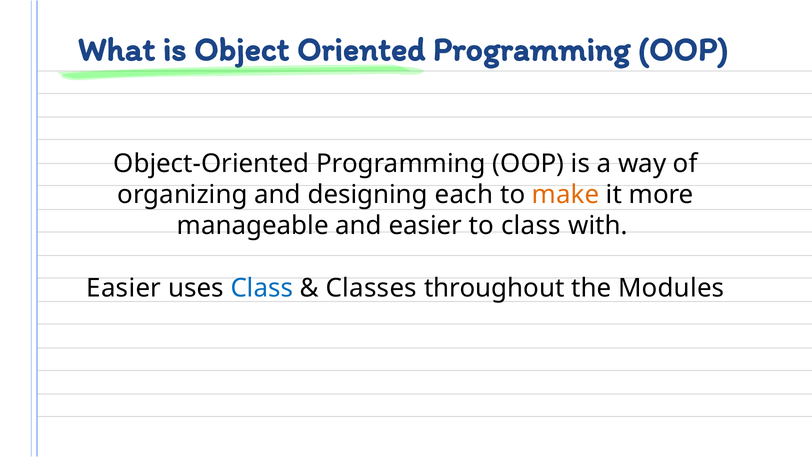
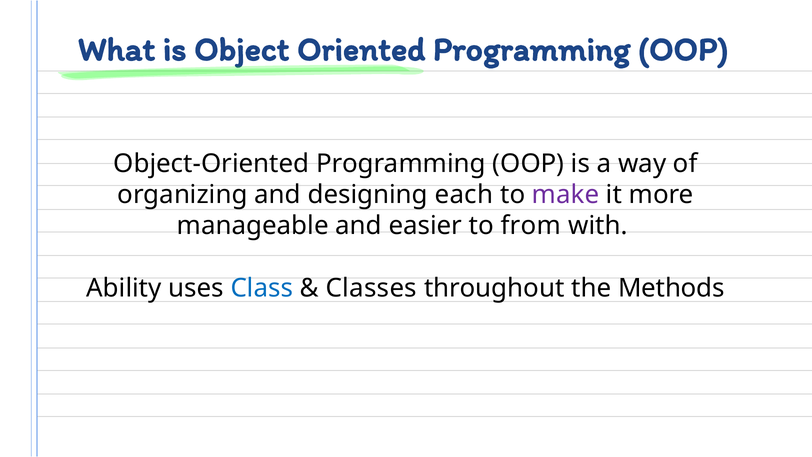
make colour: orange -> purple
to class: class -> from
Easier at (124, 288): Easier -> Ability
Modules: Modules -> Methods
